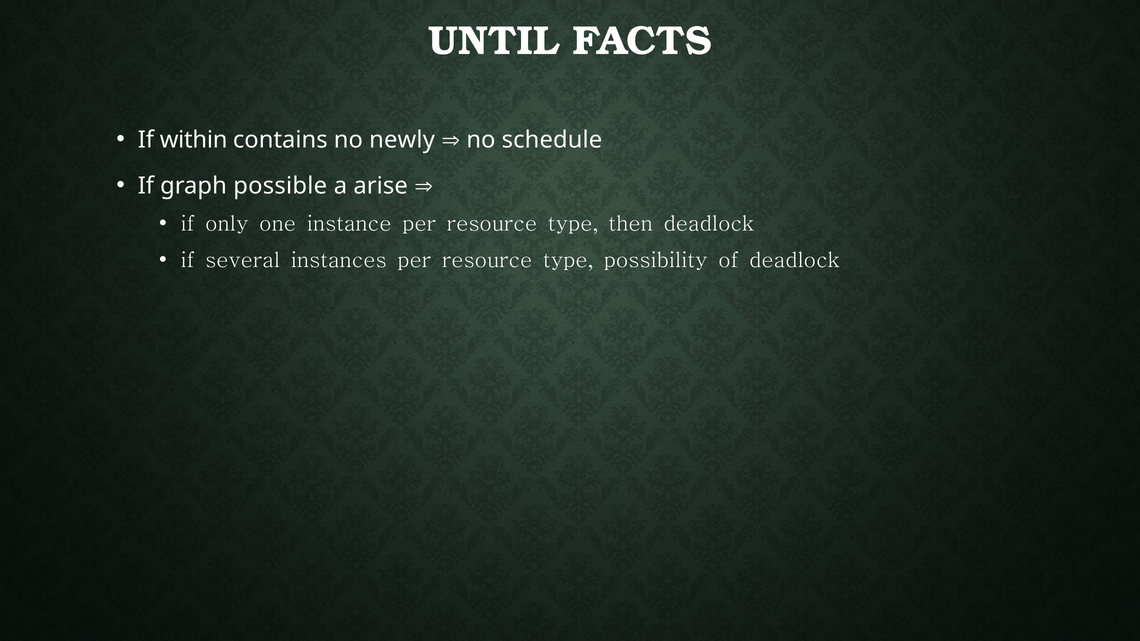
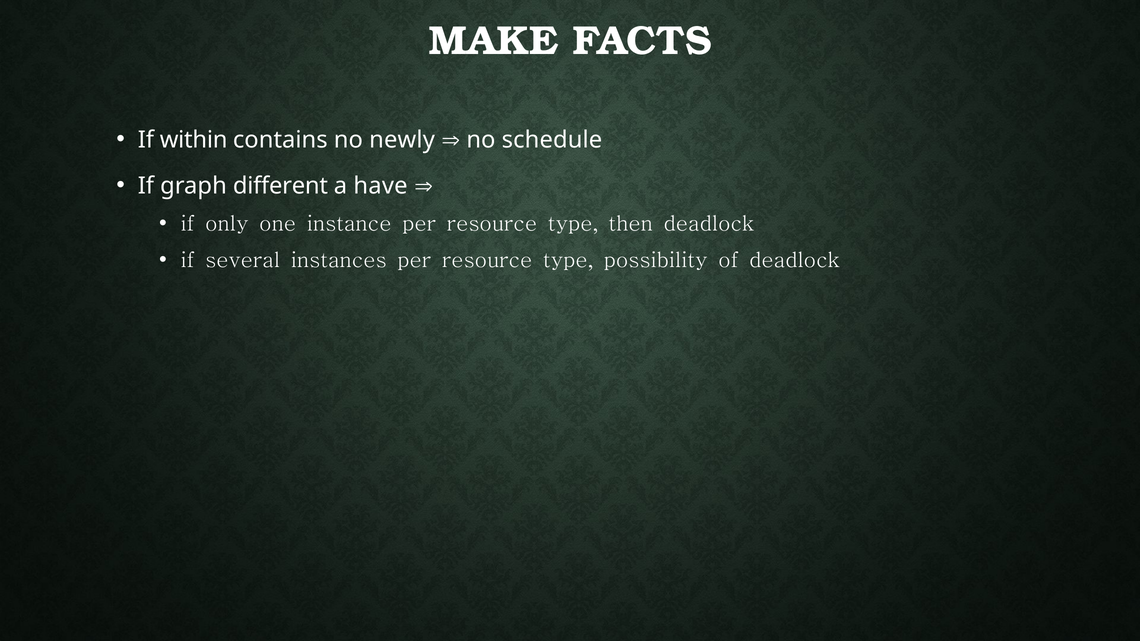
UNTIL: UNTIL -> MAKE
possible: possible -> different
arise: arise -> have
